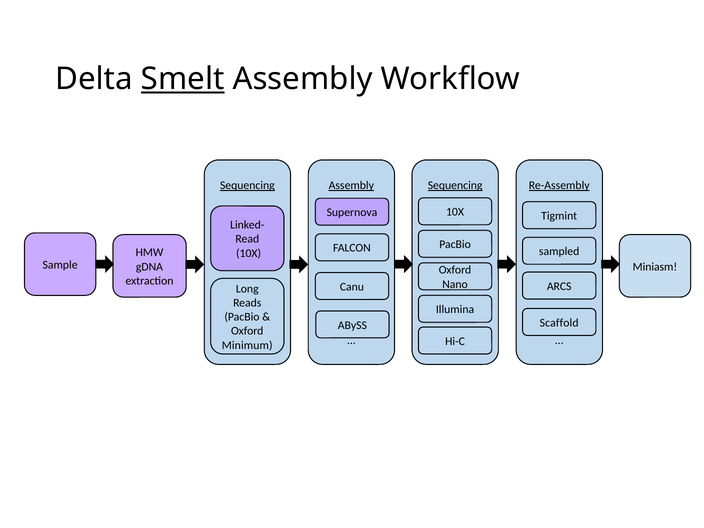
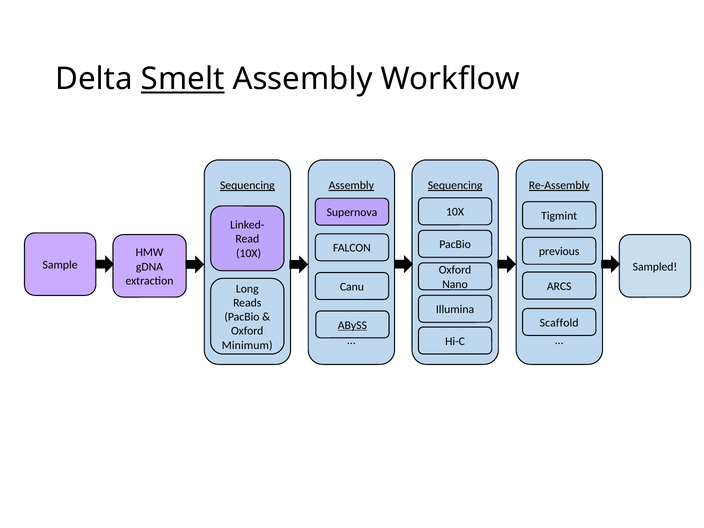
sampled: sampled -> previous
Miniasm: Miniasm -> Sampled
ABySS underline: none -> present
